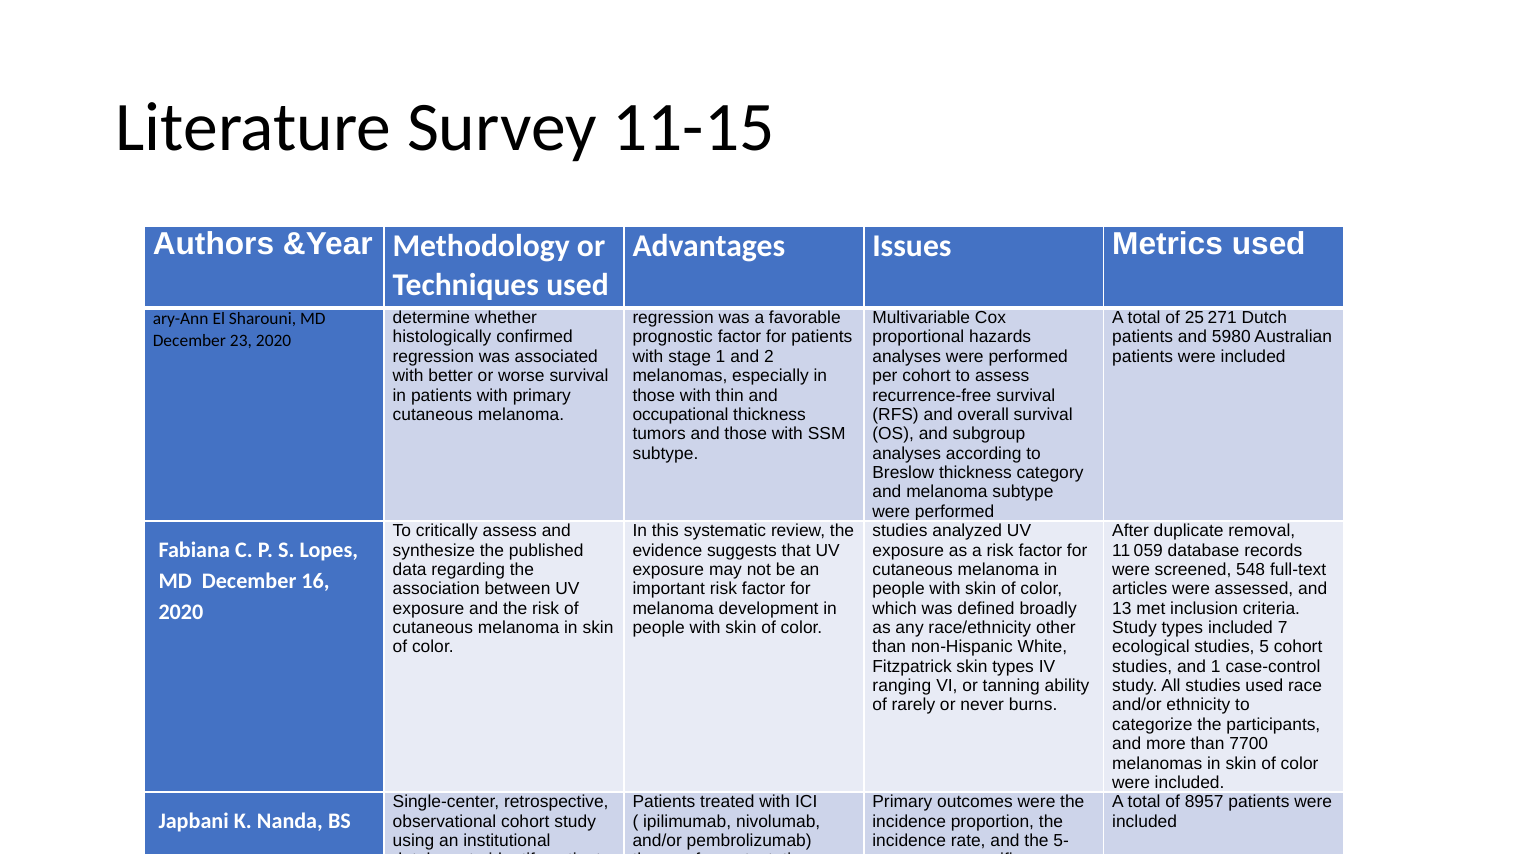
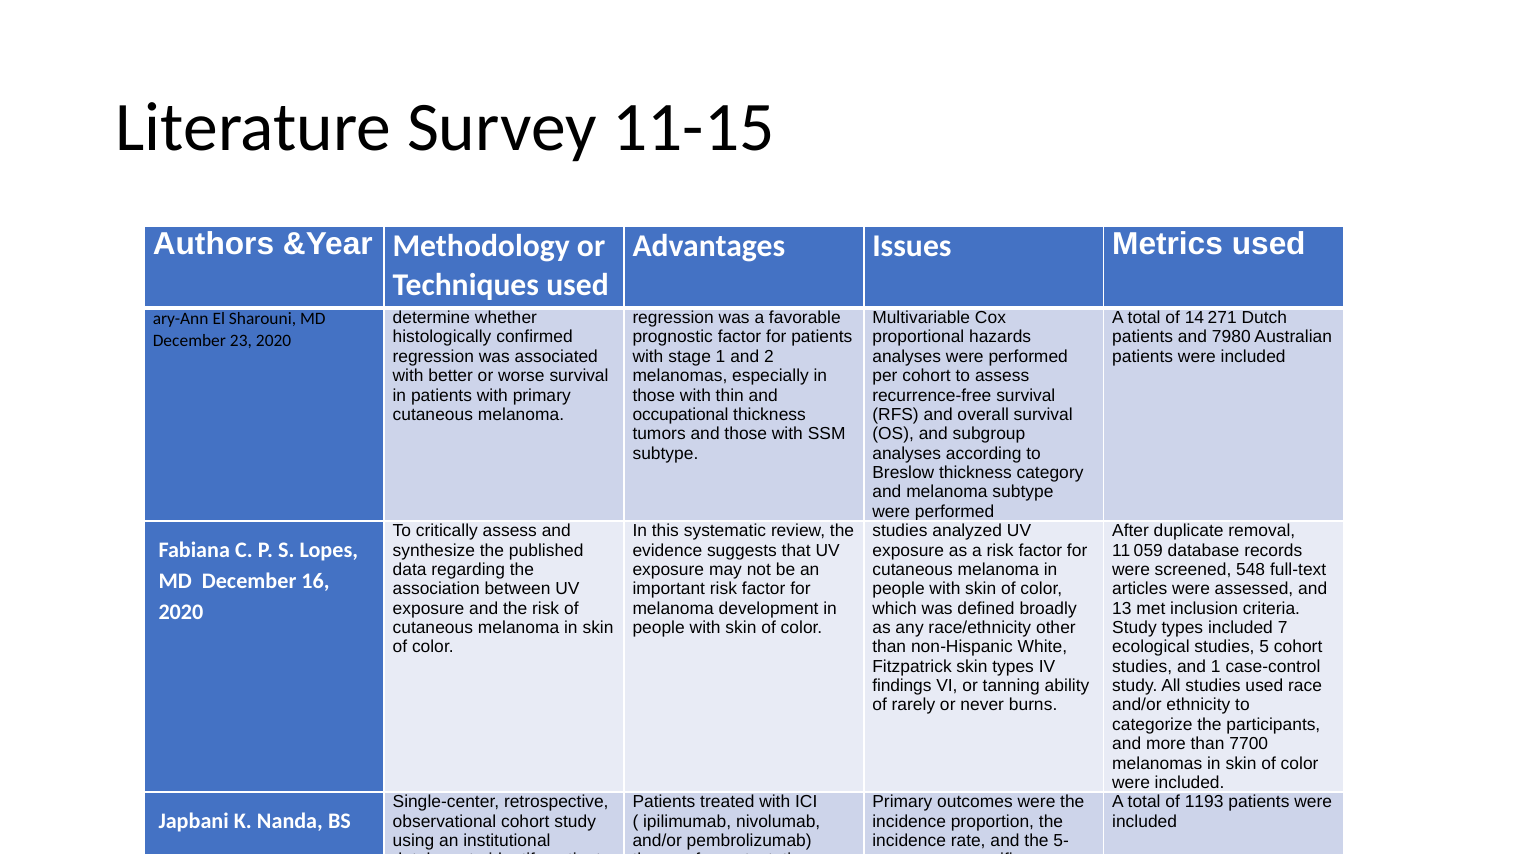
25: 25 -> 14
5980: 5980 -> 7980
ranging: ranging -> findings
8957: 8957 -> 1193
